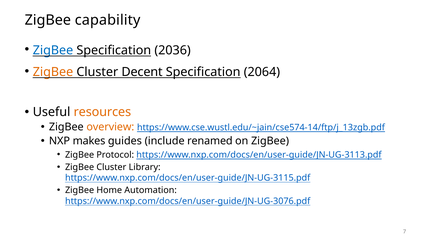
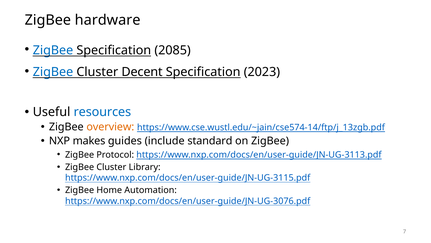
capability: capability -> hardware
2036: 2036 -> 2085
ZigBee at (53, 72) colour: orange -> blue
2064: 2064 -> 2023
resources colour: orange -> blue
renamed: renamed -> standard
